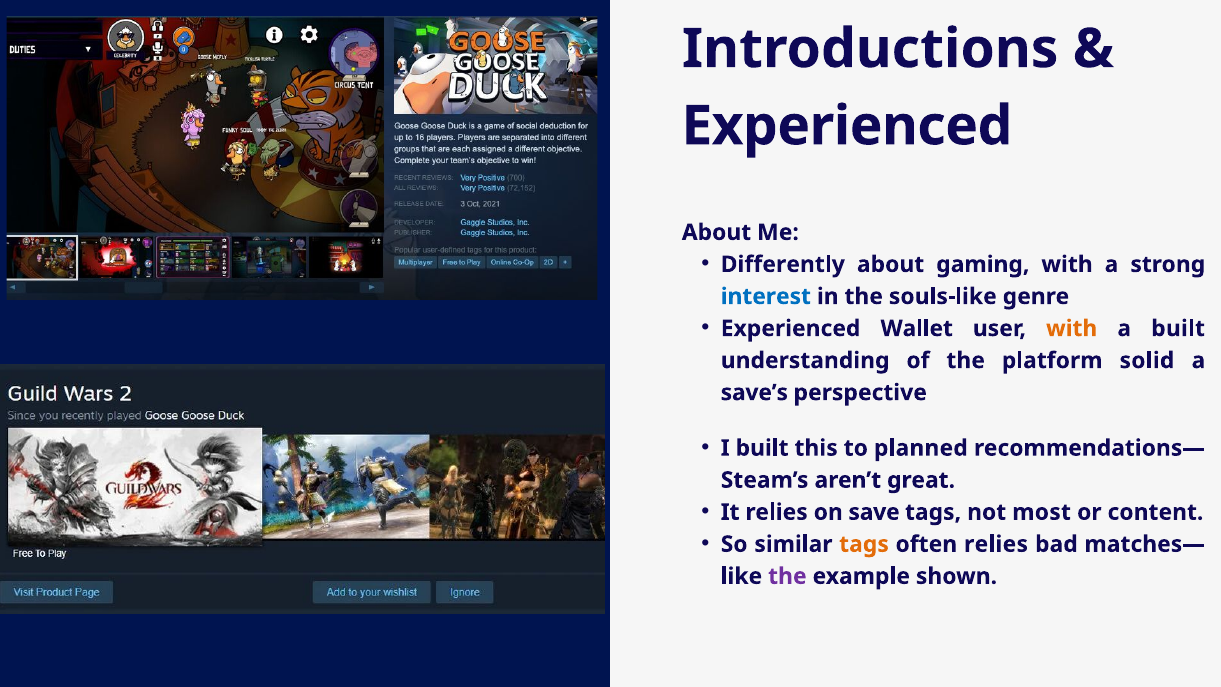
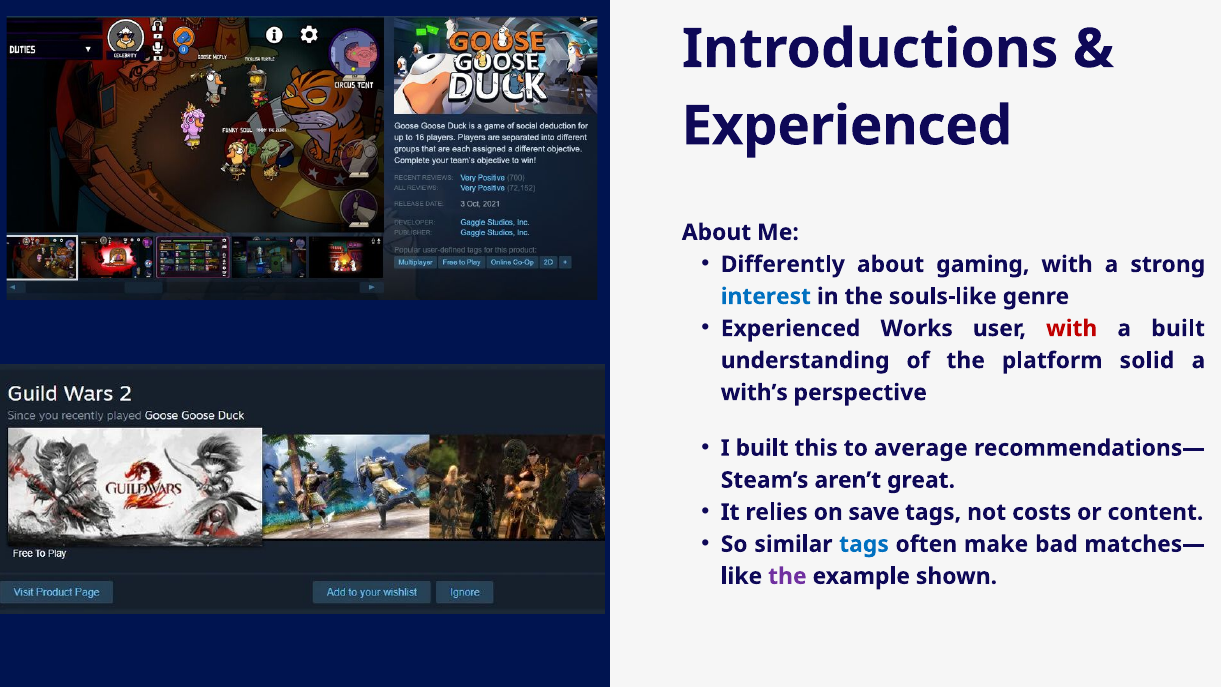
Wallet: Wallet -> Works
with at (1072, 328) colour: orange -> red
save’s: save’s -> with’s
planned: planned -> average
most: most -> costs
tags at (864, 544) colour: orange -> blue
often relies: relies -> make
